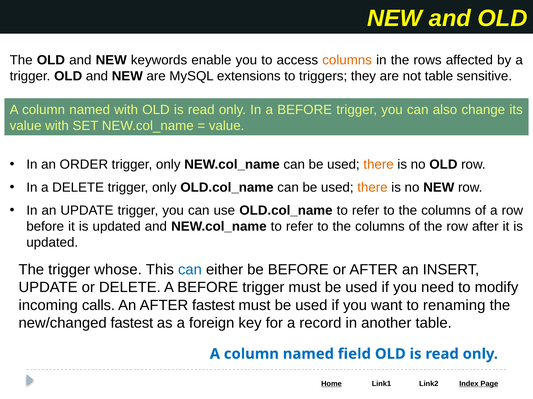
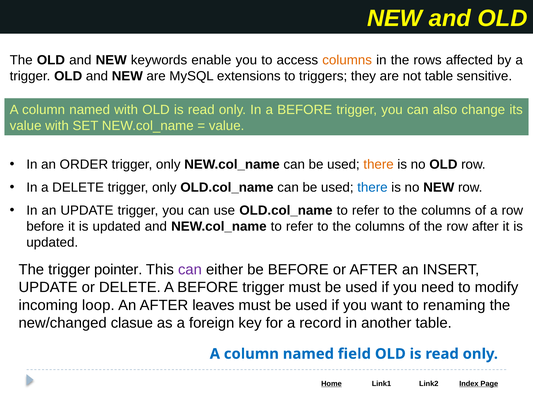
there at (372, 188) colour: orange -> blue
whose: whose -> pointer
can at (190, 270) colour: blue -> purple
calls: calls -> loop
AFTER fastest: fastest -> leaves
new/changed fastest: fastest -> clasue
